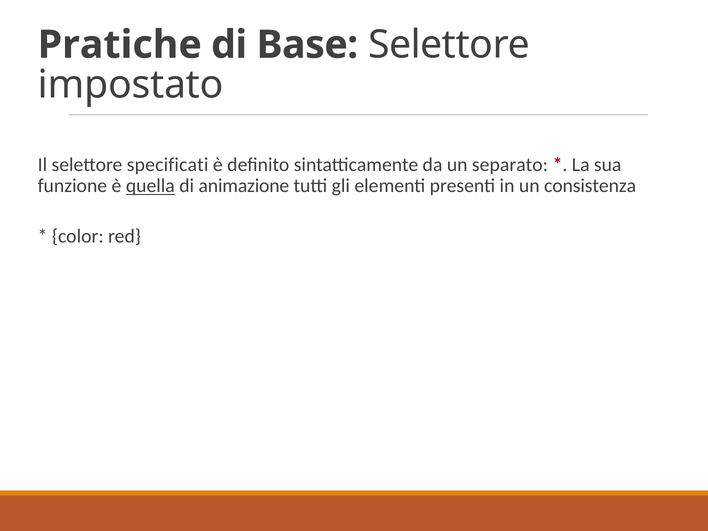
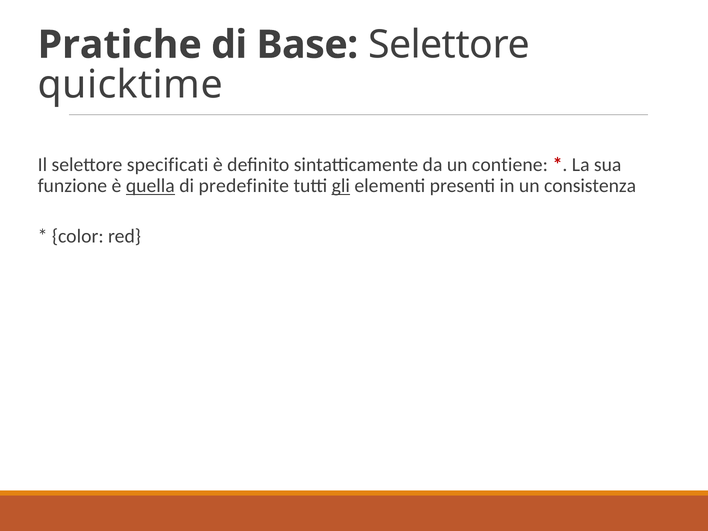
impostato: impostato -> quicktime
separato: separato -> contiene
animazione: animazione -> predefinite
gli underline: none -> present
